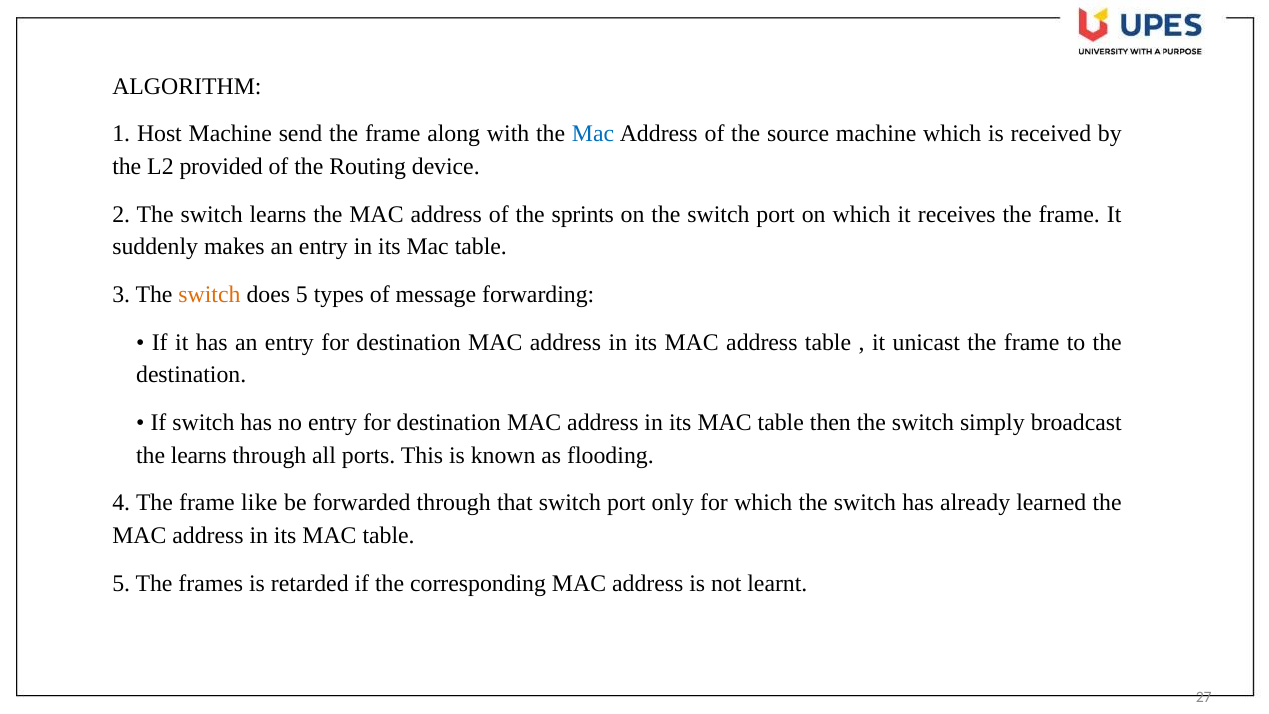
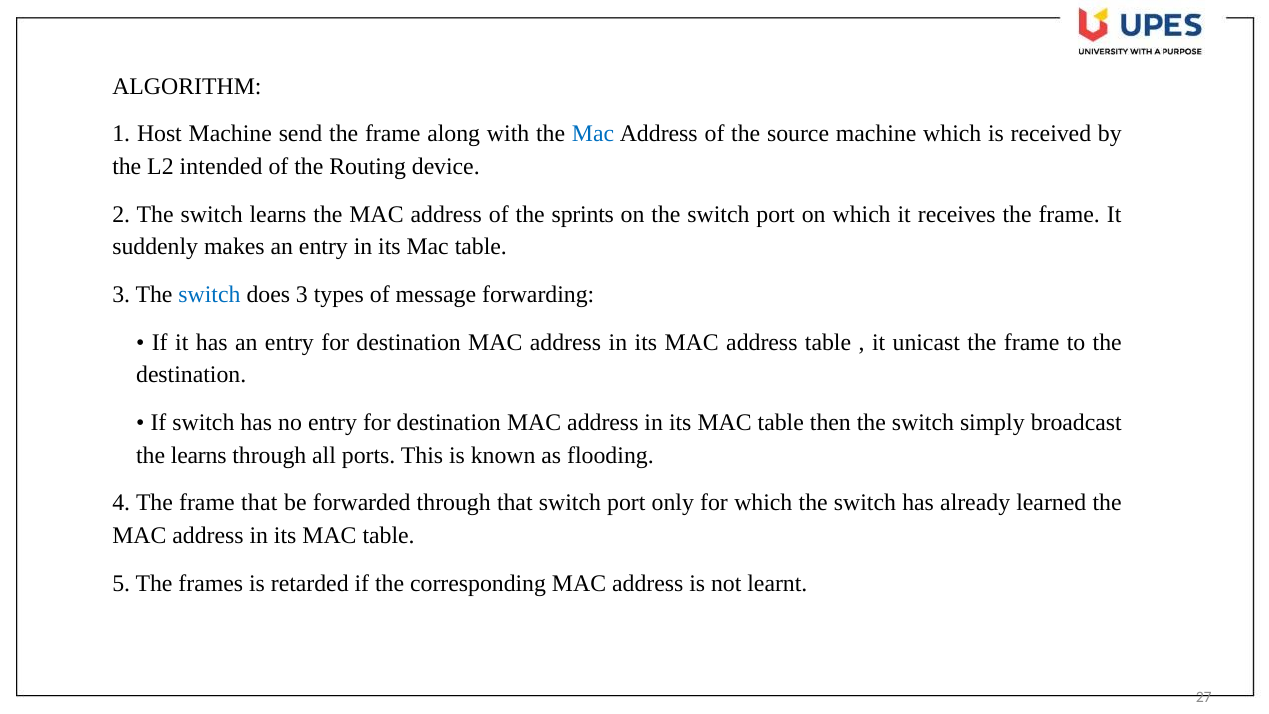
provided: provided -> intended
switch at (209, 295) colour: orange -> blue
does 5: 5 -> 3
frame like: like -> that
